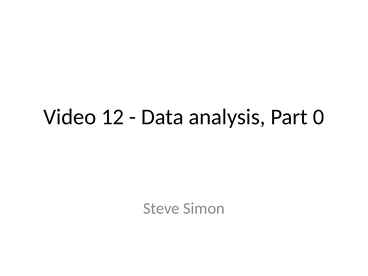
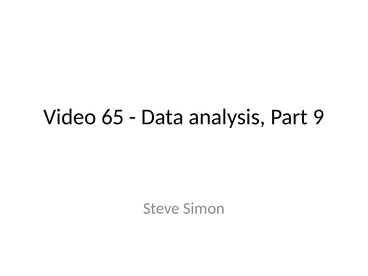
12: 12 -> 65
0: 0 -> 9
